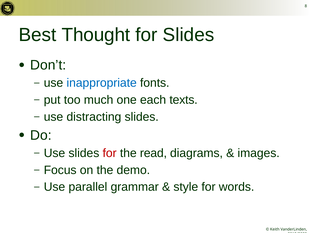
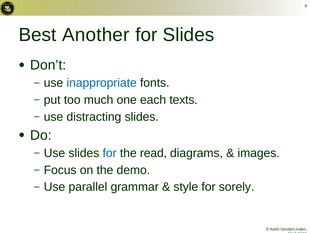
Thought: Thought -> Another
for at (110, 153) colour: red -> blue
words: words -> sorely
